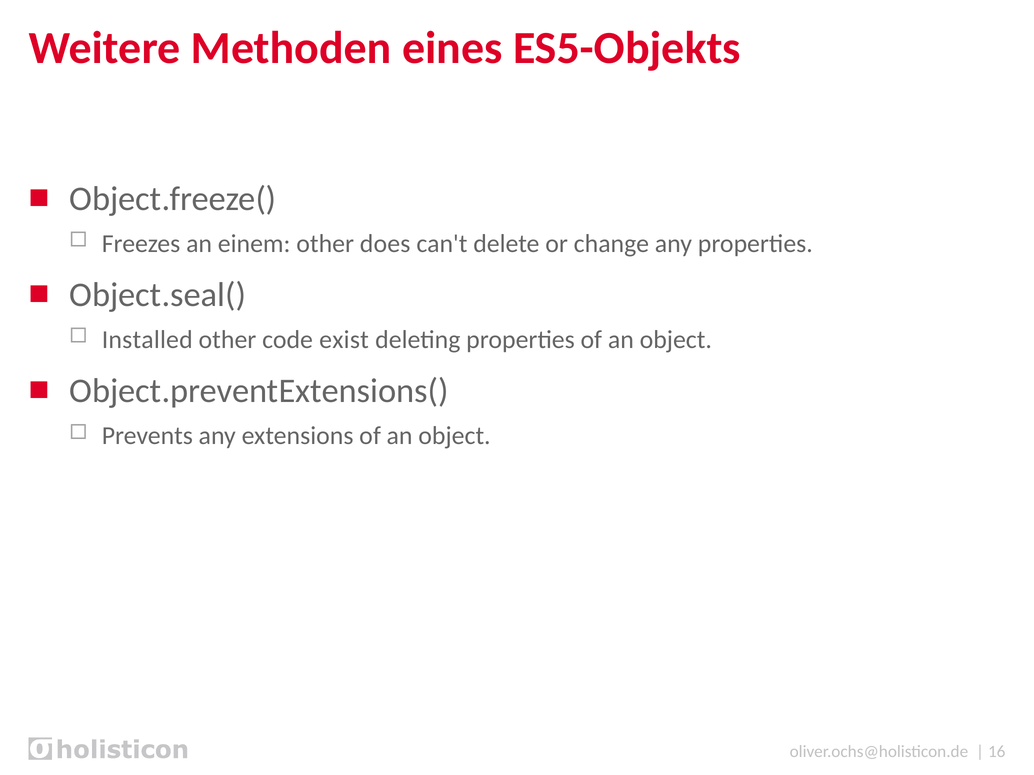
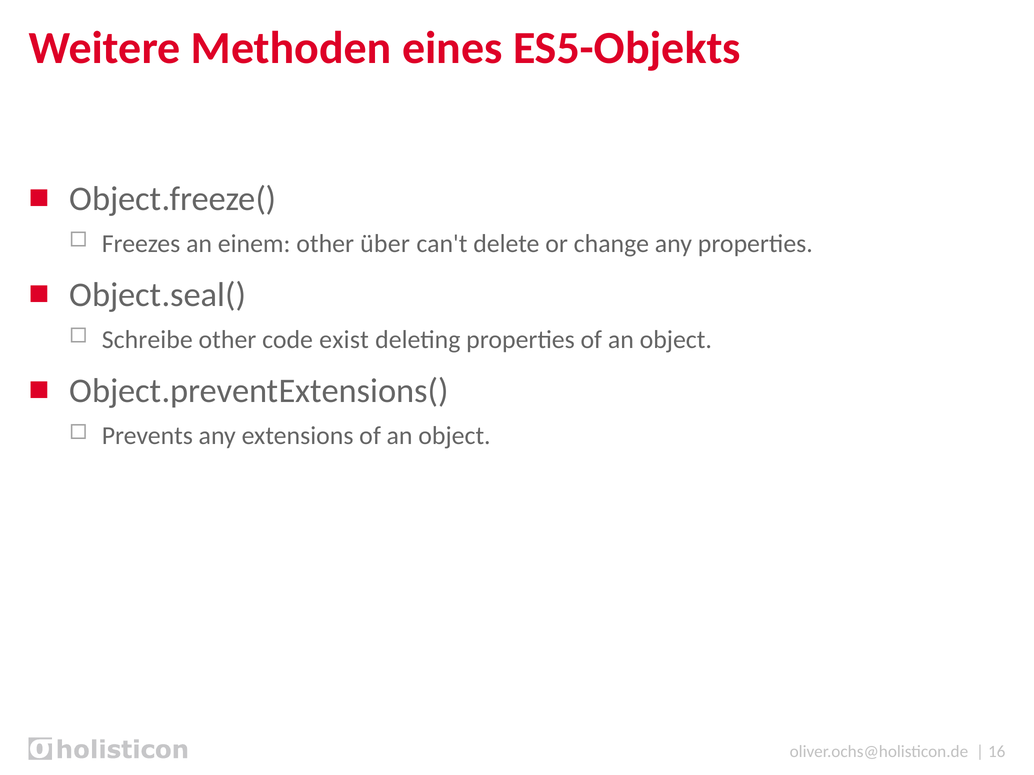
does: does -> über
Installed: Installed -> Schreibe
